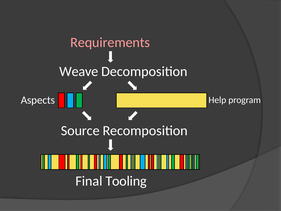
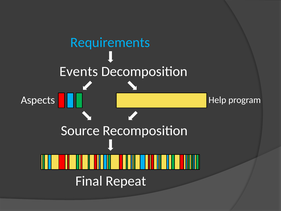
Requirements colour: pink -> light blue
Weave: Weave -> Events
Tooling: Tooling -> Repeat
